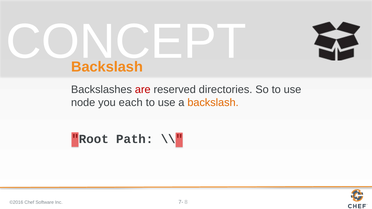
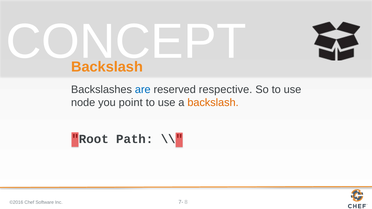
are colour: red -> blue
directories: directories -> respective
each: each -> point
